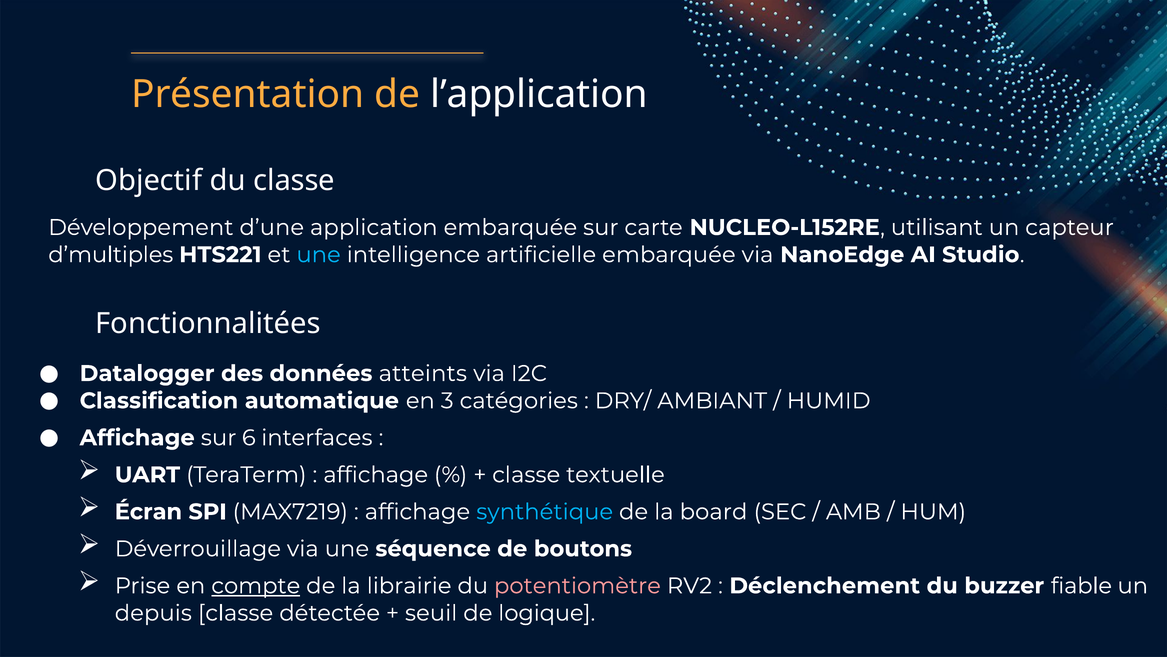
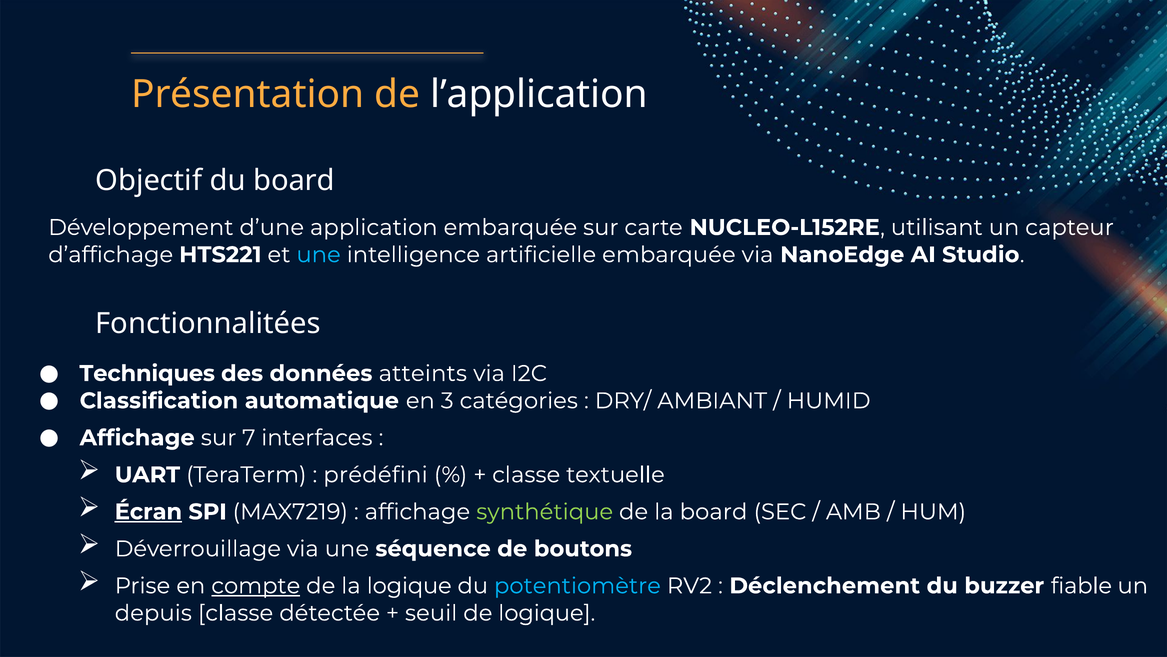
du classe: classe -> board
d’multiples: d’multiples -> d’affichage
Datalogger: Datalogger -> Techniques
6: 6 -> 7
affichage at (376, 474): affichage -> prédéfini
Écran underline: none -> present
synthétique colour: light blue -> light green
la librairie: librairie -> logique
potentiomètre colour: pink -> light blue
